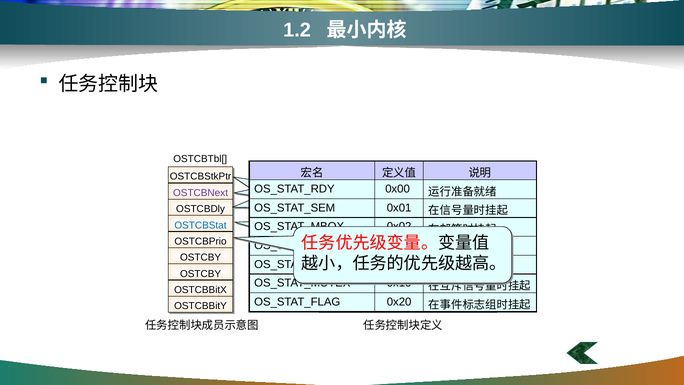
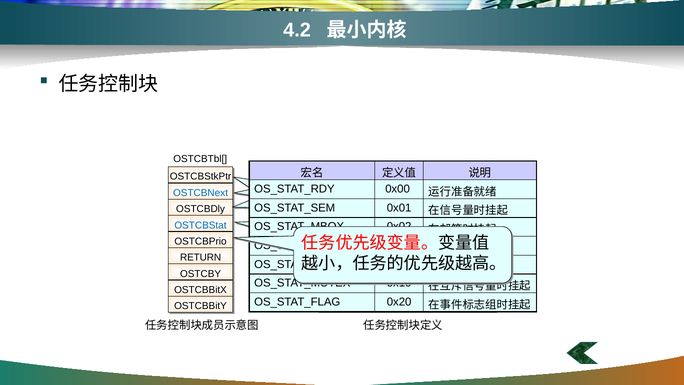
1.2: 1.2 -> 4.2
OSTCBNext colour: purple -> blue
OSTCBY at (201, 257): OSTCBY -> RETURN
